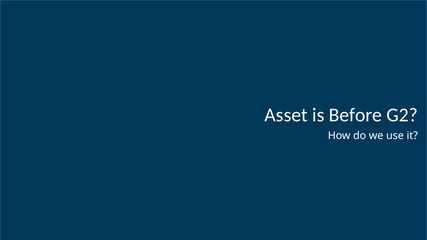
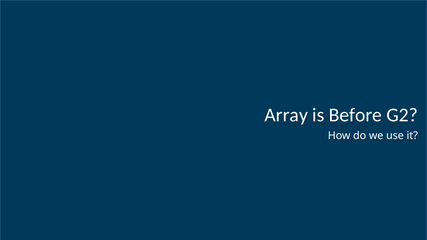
Asset: Asset -> Array
